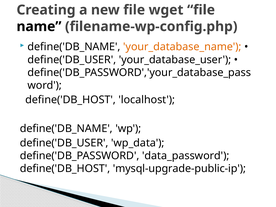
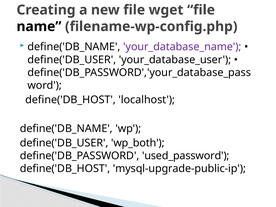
your_database_name colour: orange -> purple
wp_data: wp_data -> wp_both
data_password: data_password -> used_password
